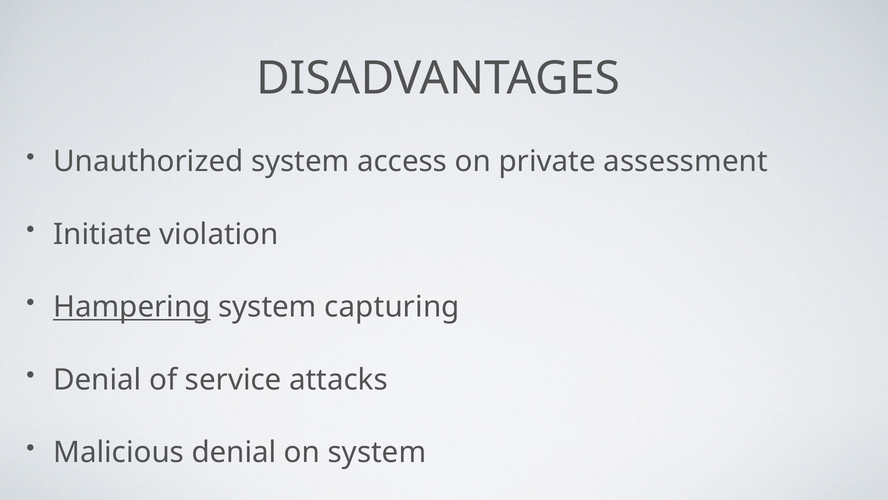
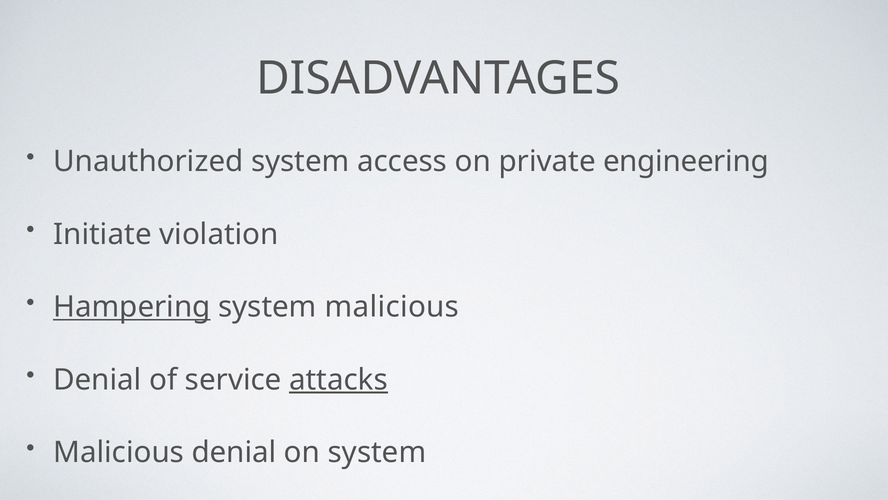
assessment: assessment -> engineering
system capturing: capturing -> malicious
attacks underline: none -> present
